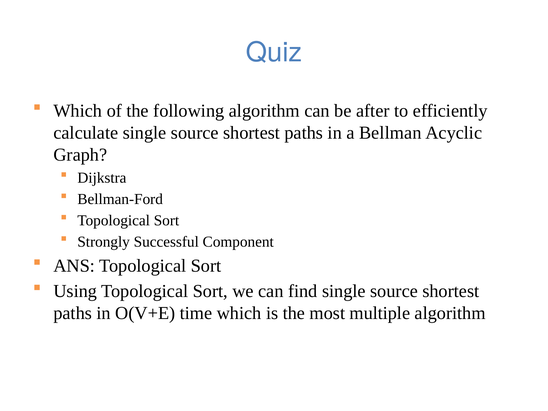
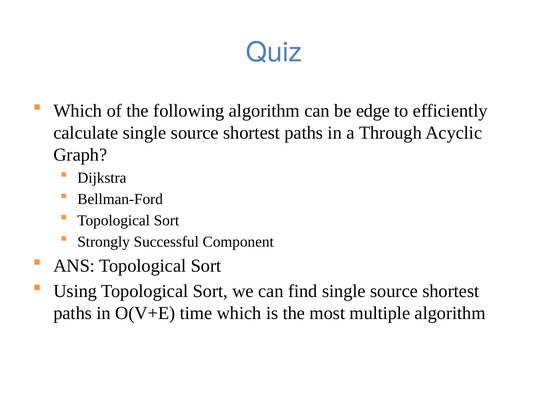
after: after -> edge
Bellman: Bellman -> Through
